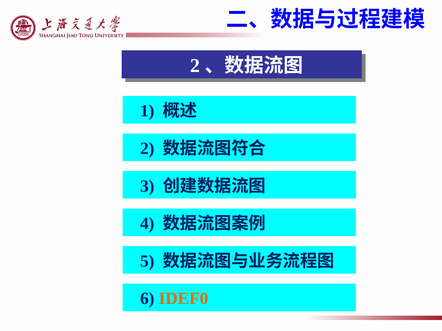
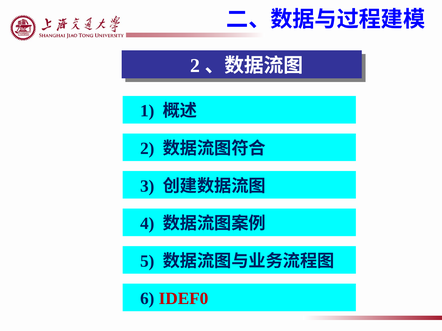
IDEF0 colour: orange -> red
